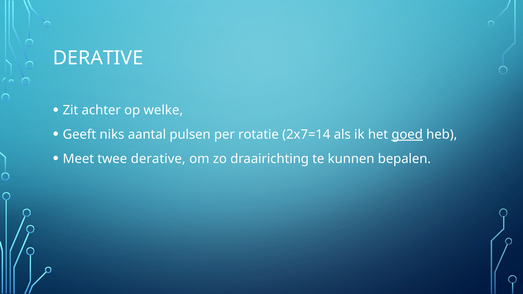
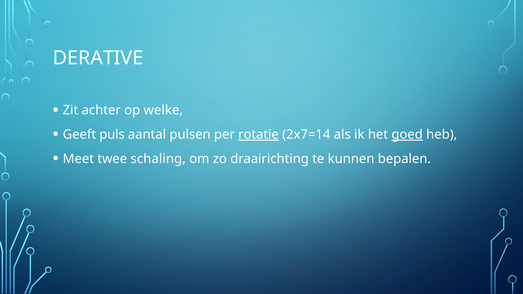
niks: niks -> puls
rotatie underline: none -> present
twee derative: derative -> schaling
